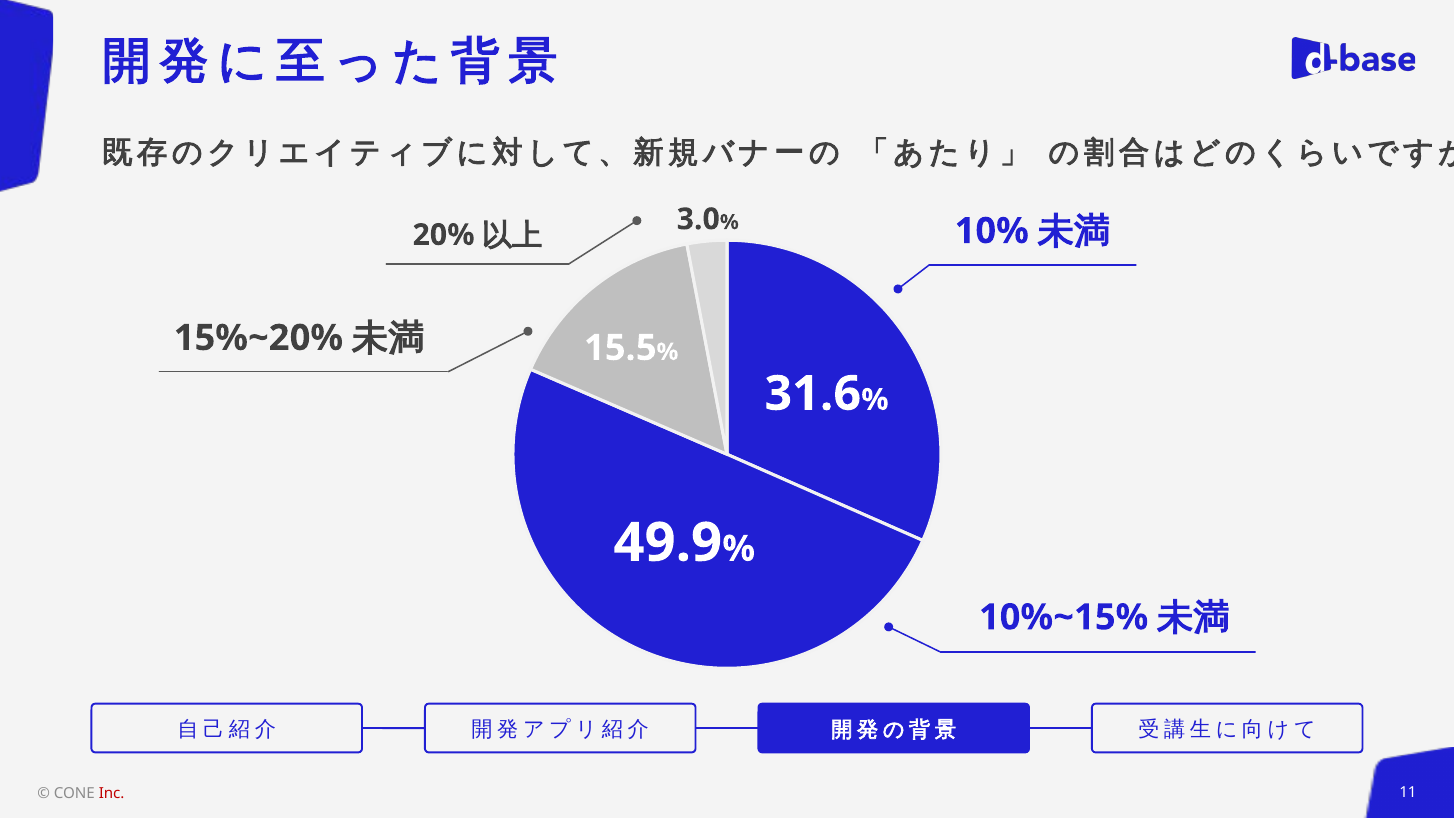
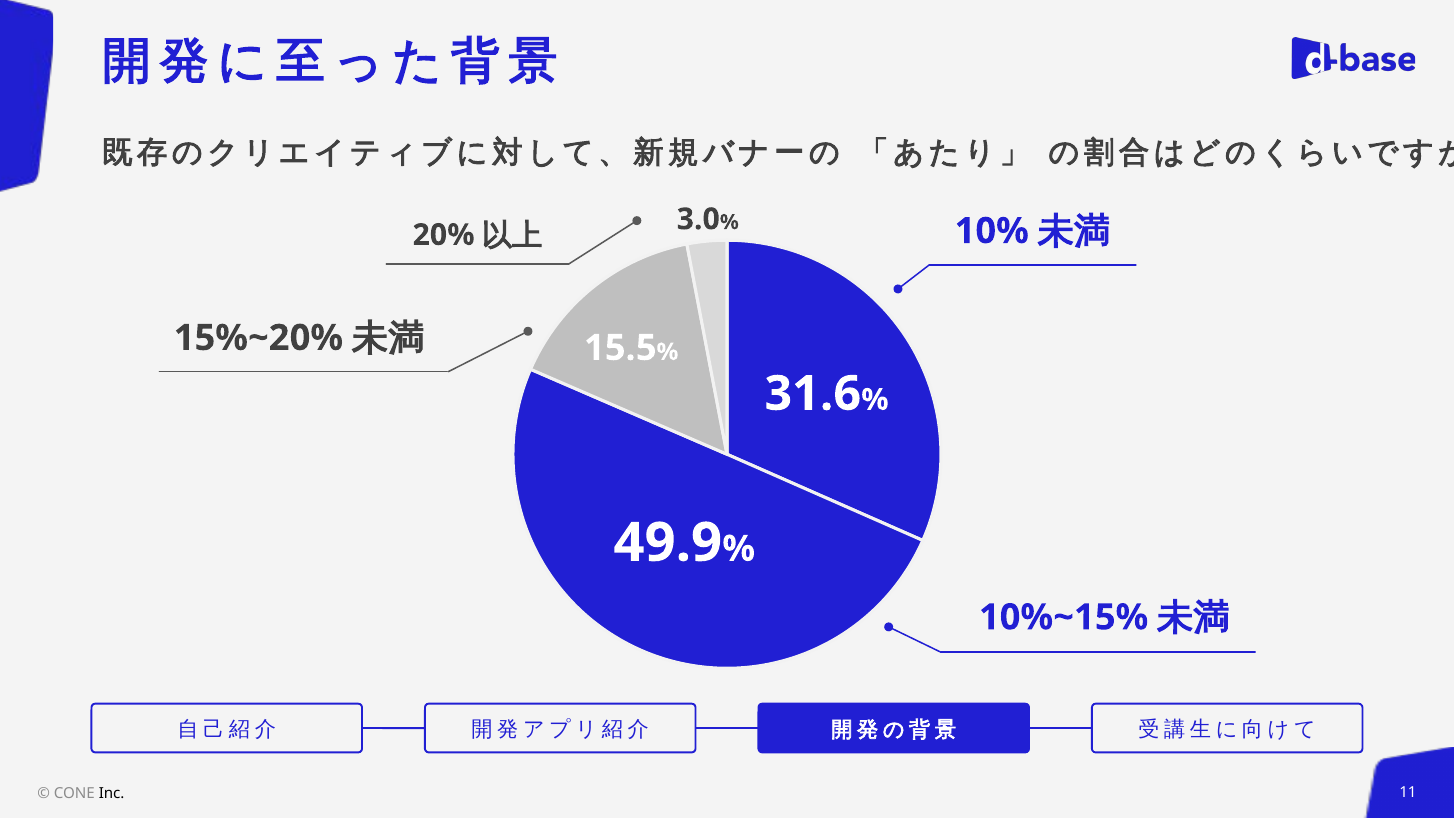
Inc colour: red -> black
